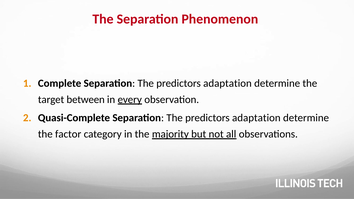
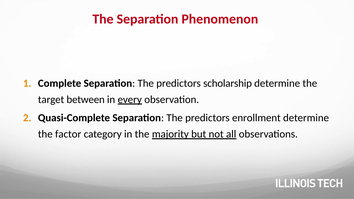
adaptation at (227, 83): adaptation -> scholarship
adaptation at (256, 118): adaptation -> enrollment
